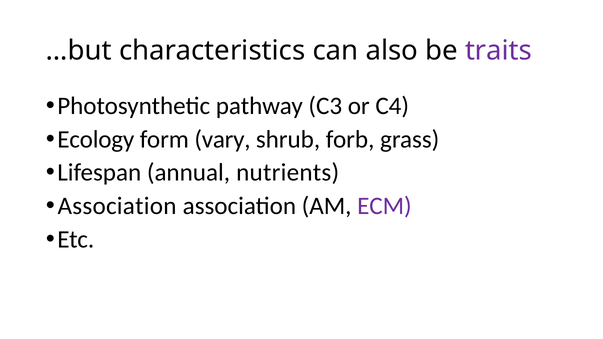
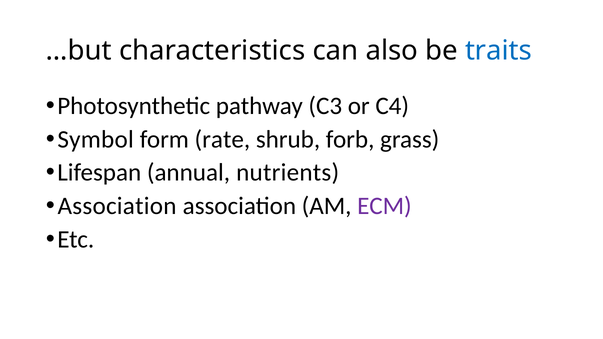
traits colour: purple -> blue
Ecology: Ecology -> Symbol
vary: vary -> rate
